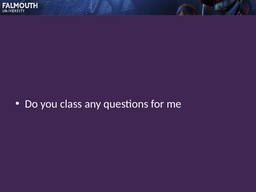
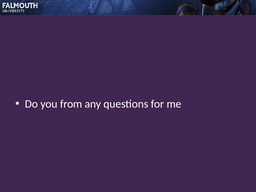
class: class -> from
